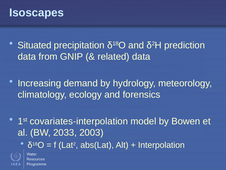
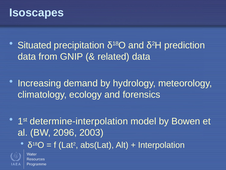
covariates-interpolation: covariates-interpolation -> determine-interpolation
2033: 2033 -> 2096
